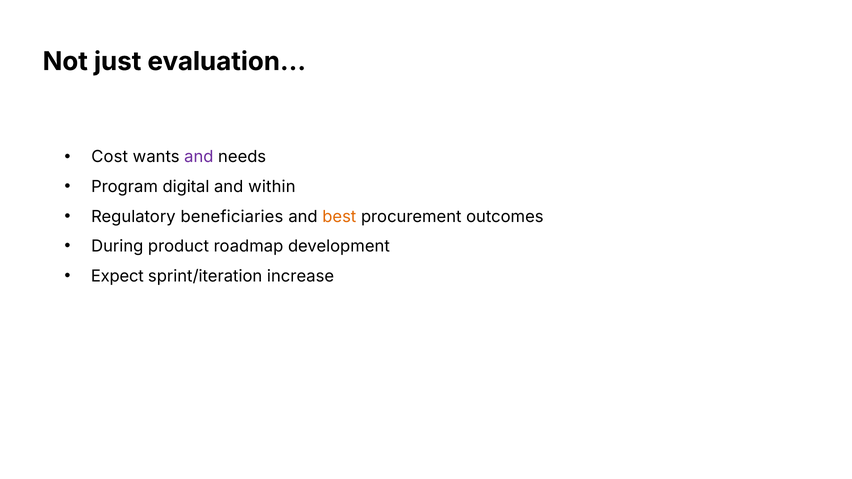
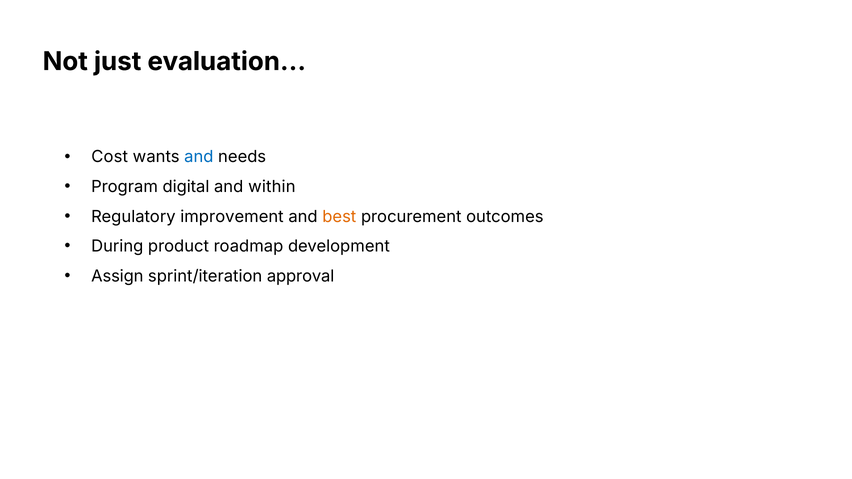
and at (199, 157) colour: purple -> blue
beneficiaries: beneficiaries -> improvement
Expect: Expect -> Assign
increase: increase -> approval
